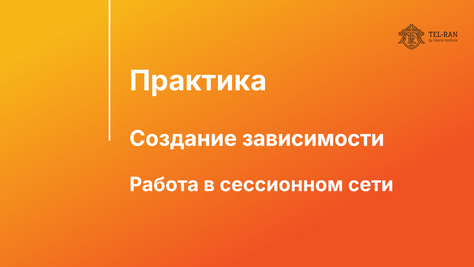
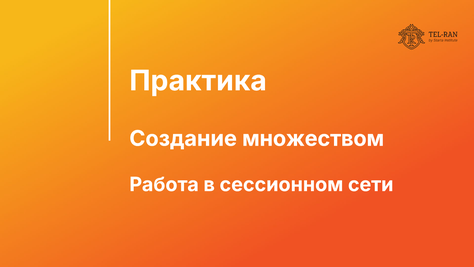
зависимости: зависимости -> множеством
